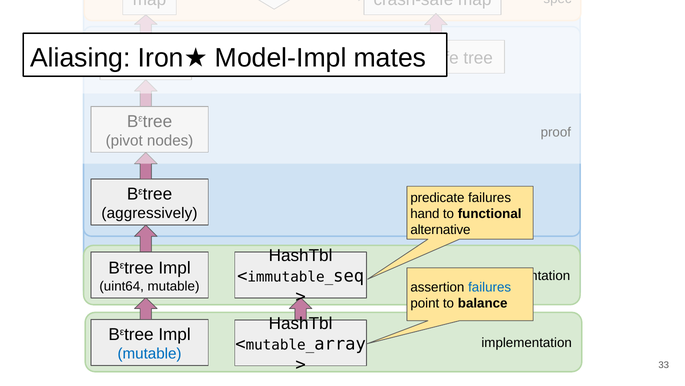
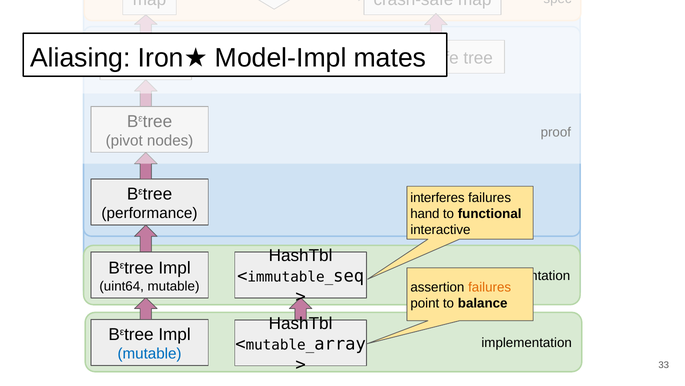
predicate: predicate -> interferes
aggressively: aggressively -> performance
alternative: alternative -> interactive
failures at (490, 287) colour: blue -> orange
